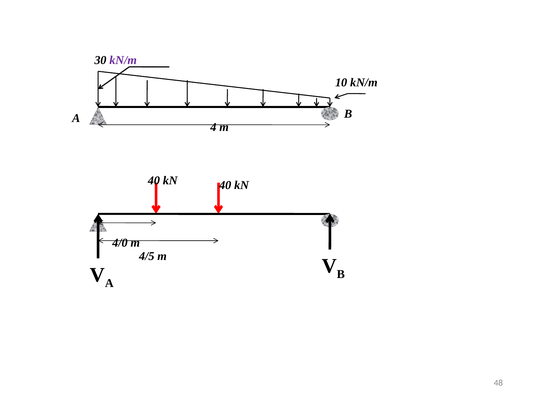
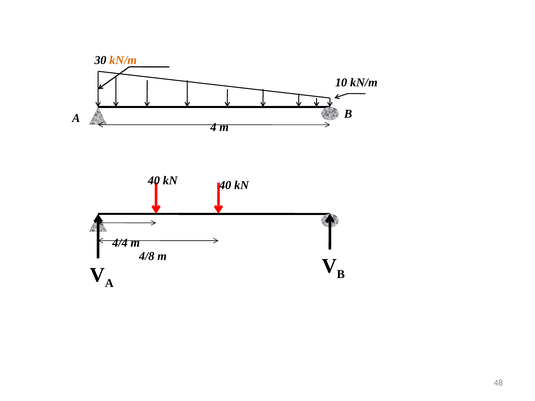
kN/m at (123, 60) colour: purple -> orange
4/0: 4/0 -> 4/4
4/5: 4/5 -> 4/8
